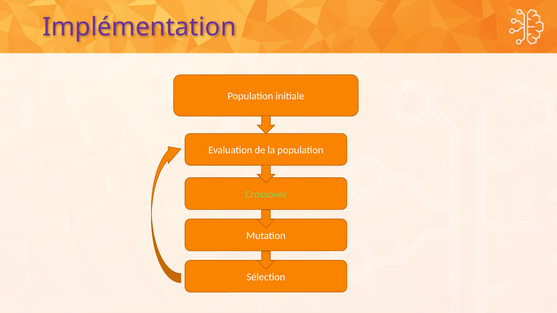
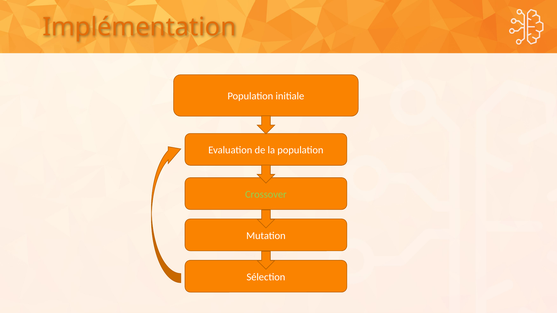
Implémentation colour: purple -> orange
